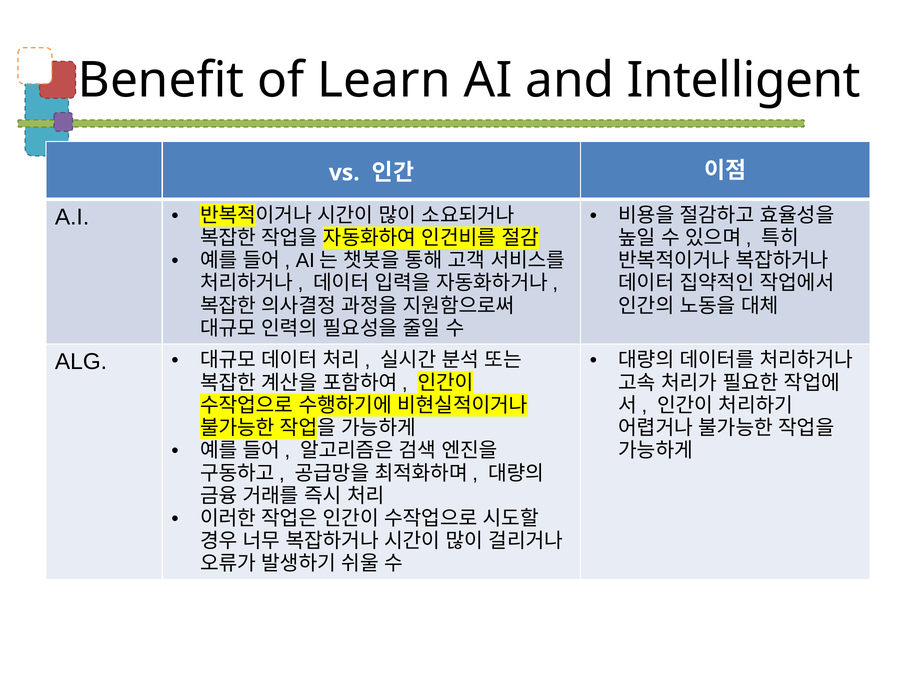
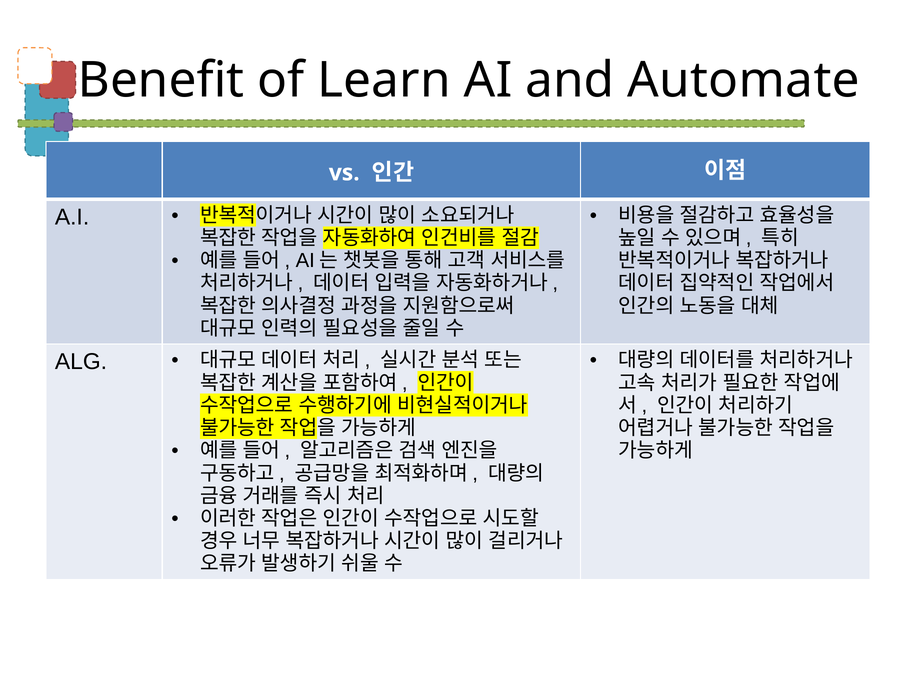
Intelligent: Intelligent -> Automate
